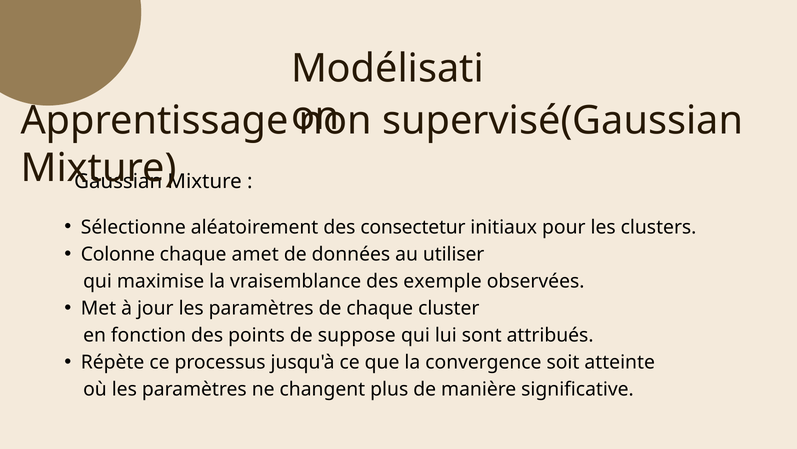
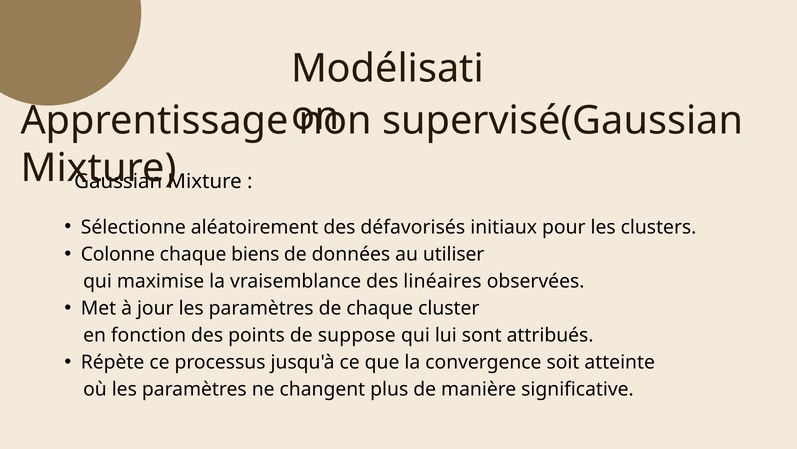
consectetur: consectetur -> défavorisés
amet: amet -> biens
exemple: exemple -> linéaires
